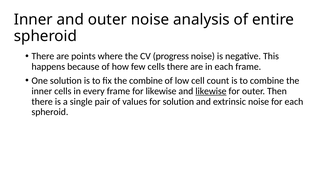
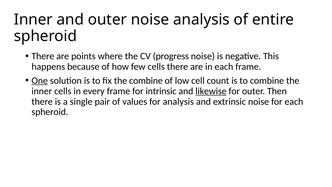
One underline: none -> present
for likewise: likewise -> intrinsic
for solution: solution -> analysis
